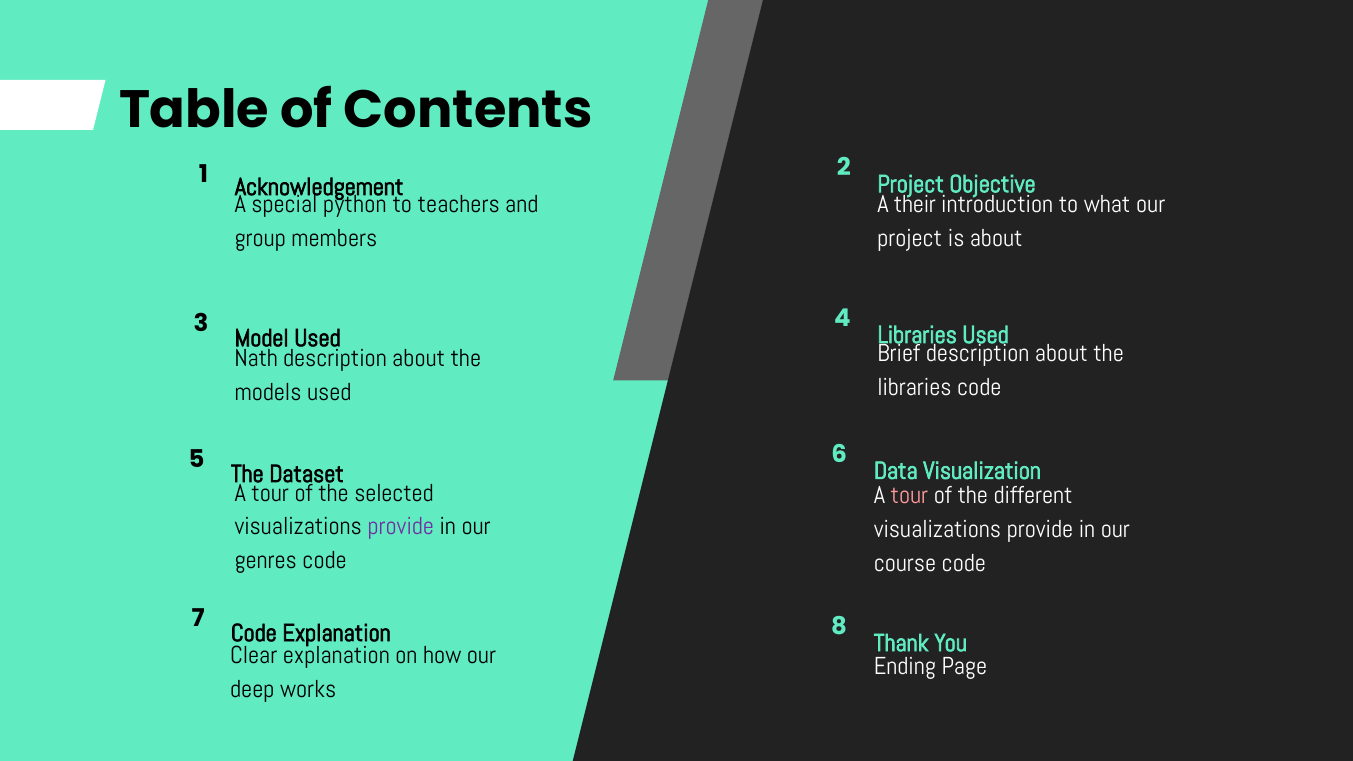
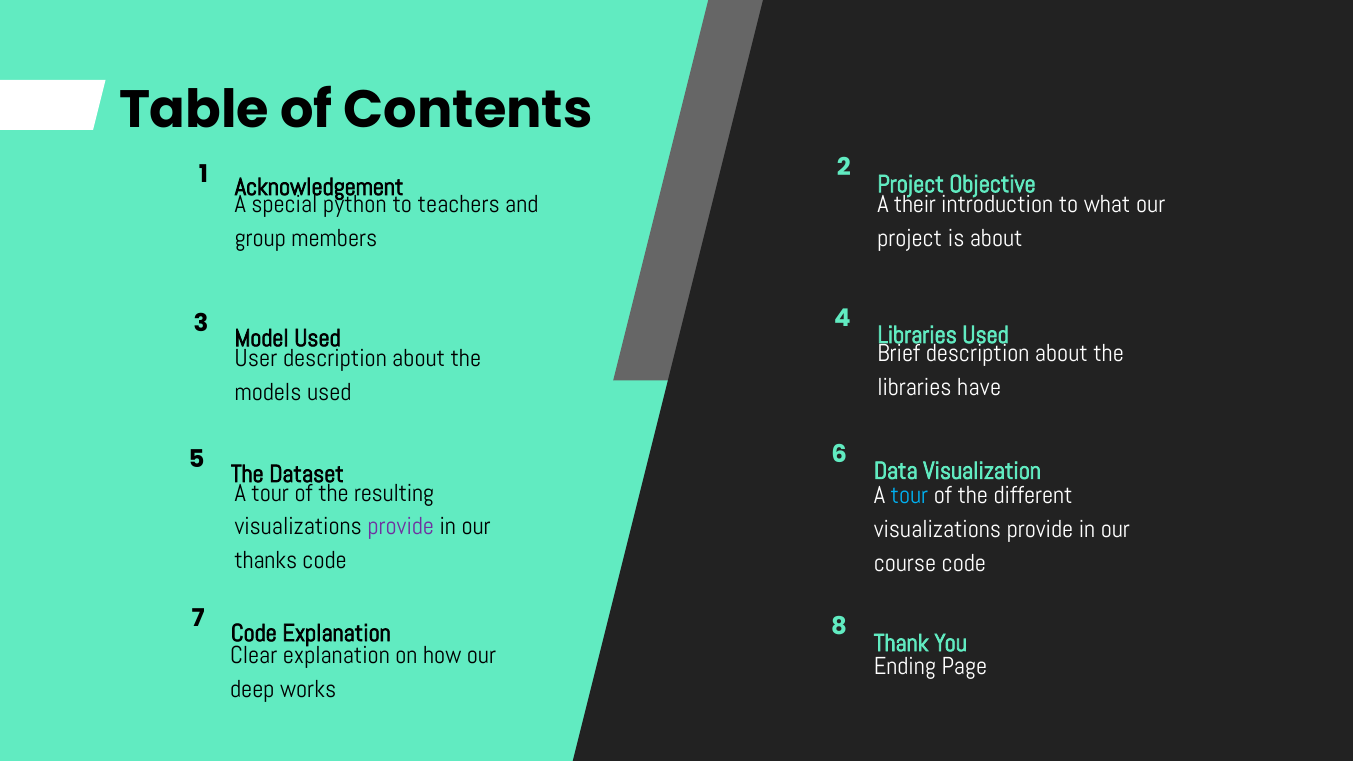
Nath: Nath -> User
libraries code: code -> have
selected: selected -> resulting
tour at (909, 496) colour: pink -> light blue
genres: genres -> thanks
